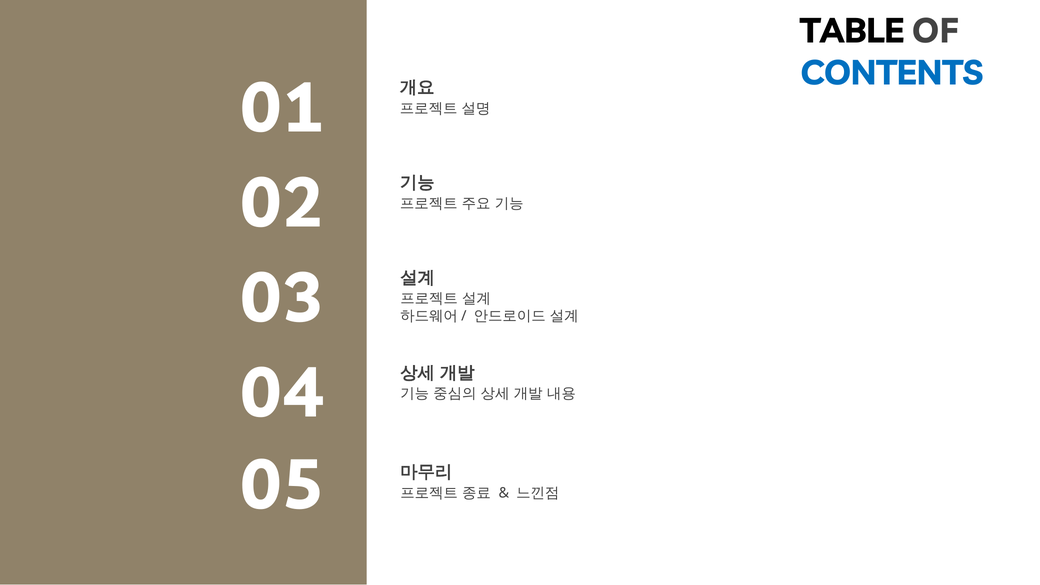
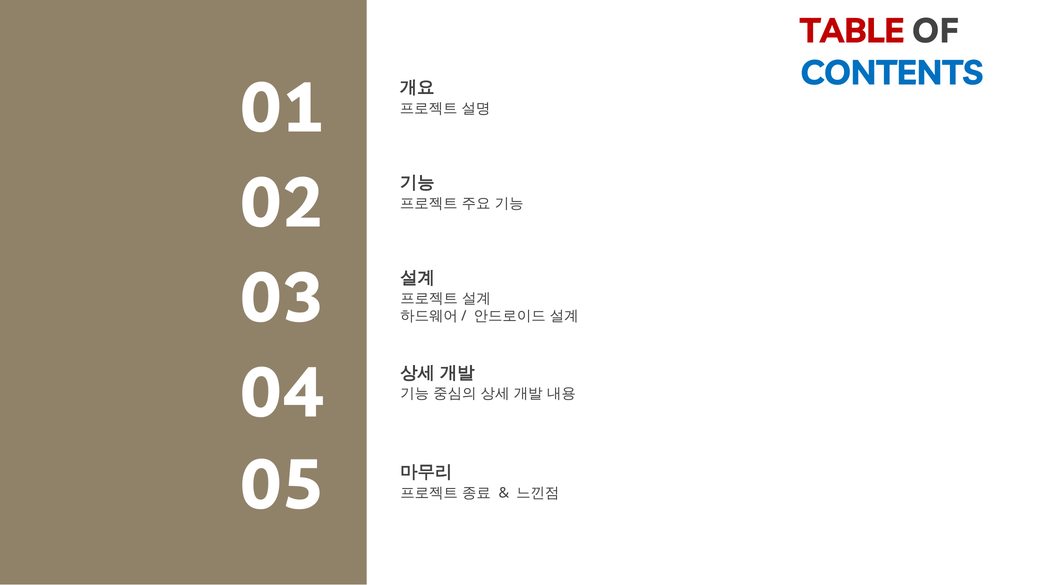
TABLE colour: black -> red
